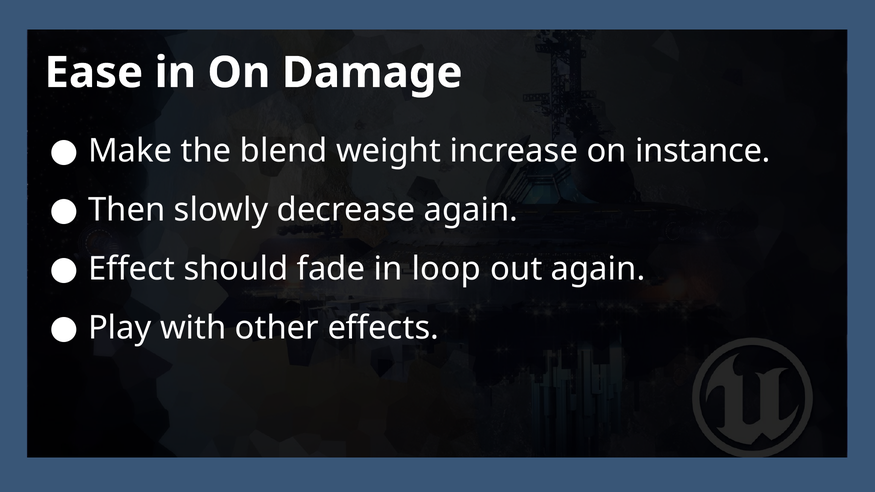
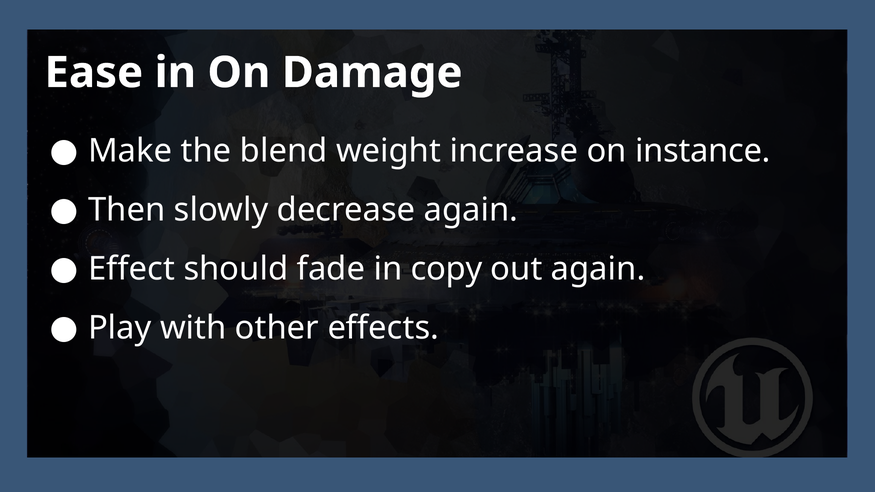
loop: loop -> copy
